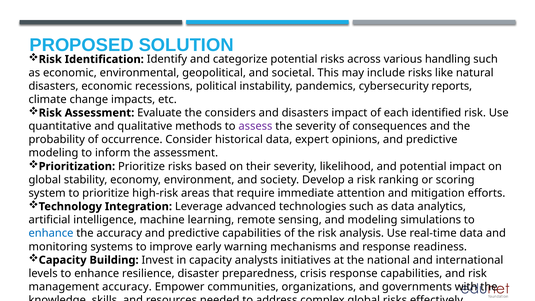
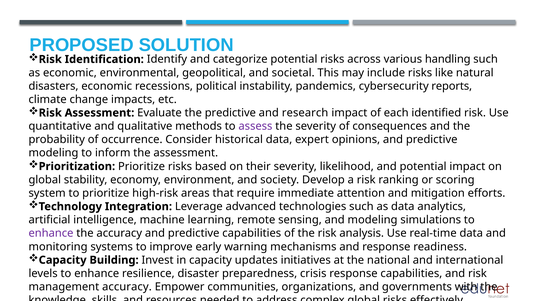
the considers: considers -> predictive
and disasters: disasters -> research
enhance at (51, 233) colour: blue -> purple
analysts: analysts -> updates
